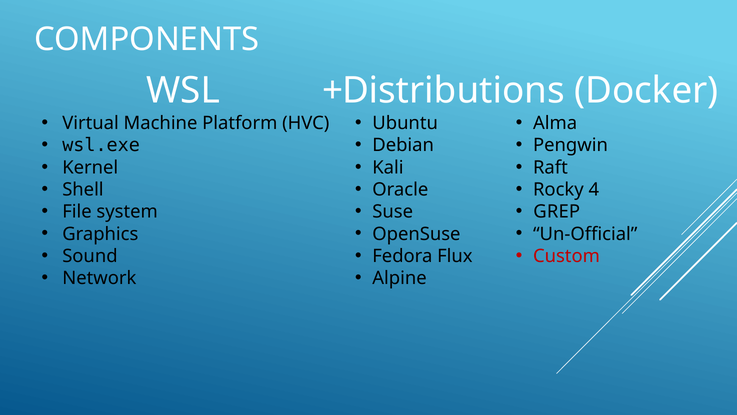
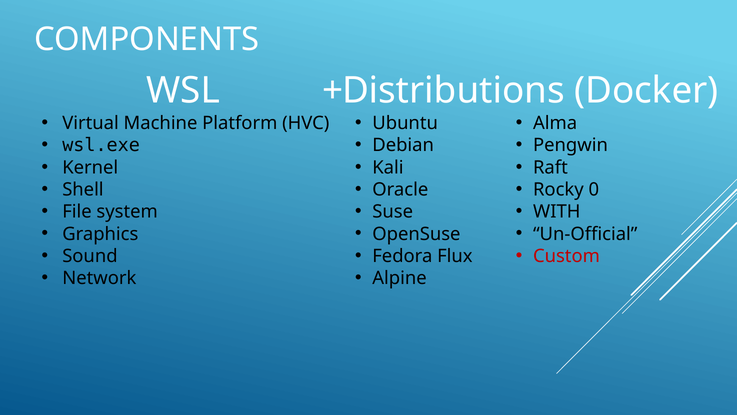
4: 4 -> 0
GREP: GREP -> WITH
